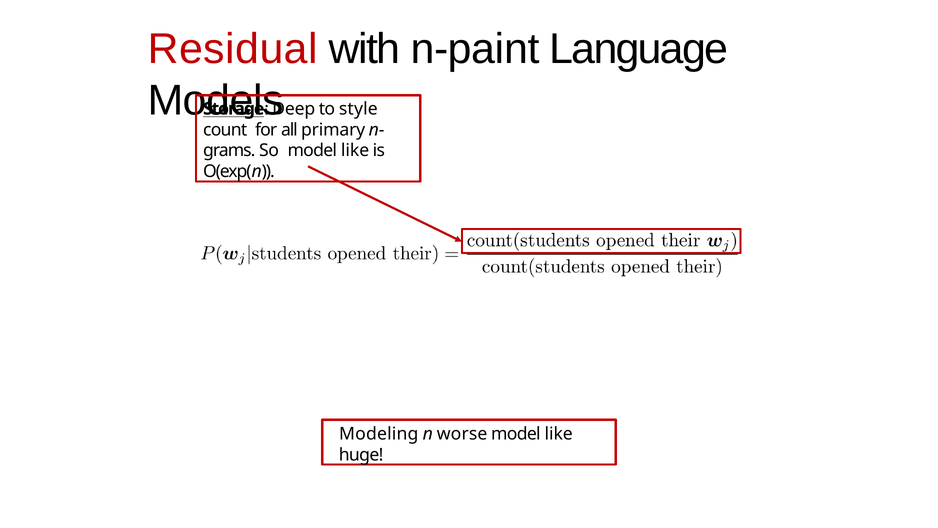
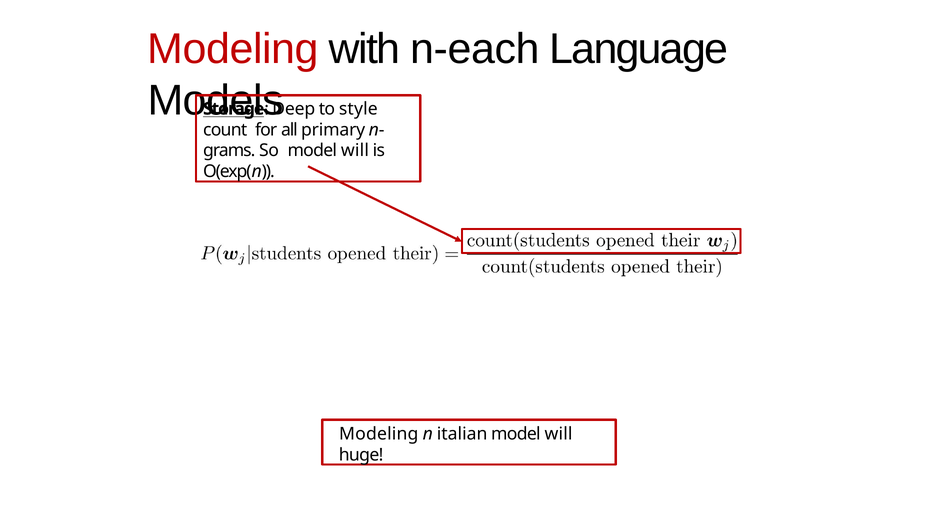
Residual at (233, 49): Residual -> Modeling
n-paint: n-paint -> n-each
So model like: like -> will
worse: worse -> italian
like at (559, 434): like -> will
